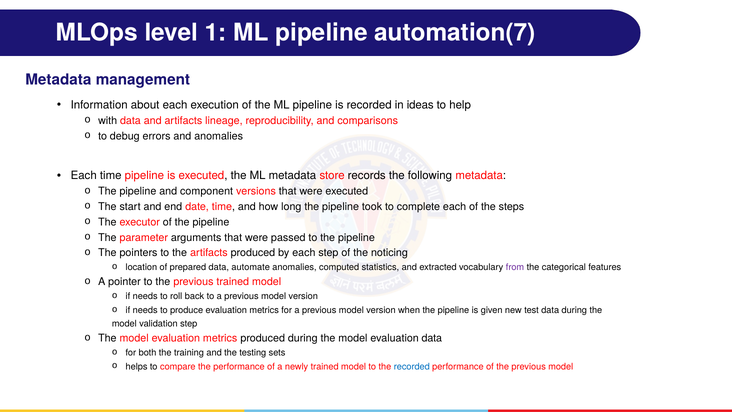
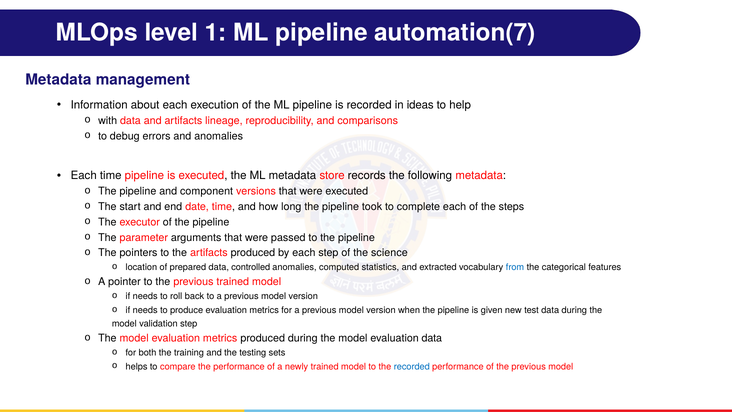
noticing: noticing -> science
automate: automate -> controlled
from colour: purple -> blue
